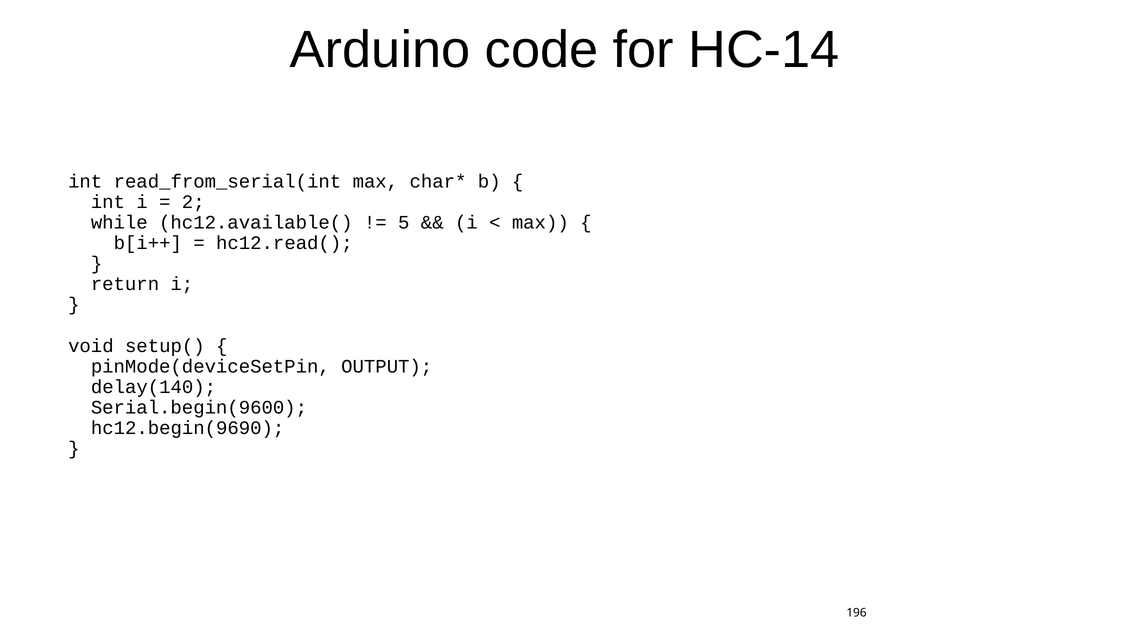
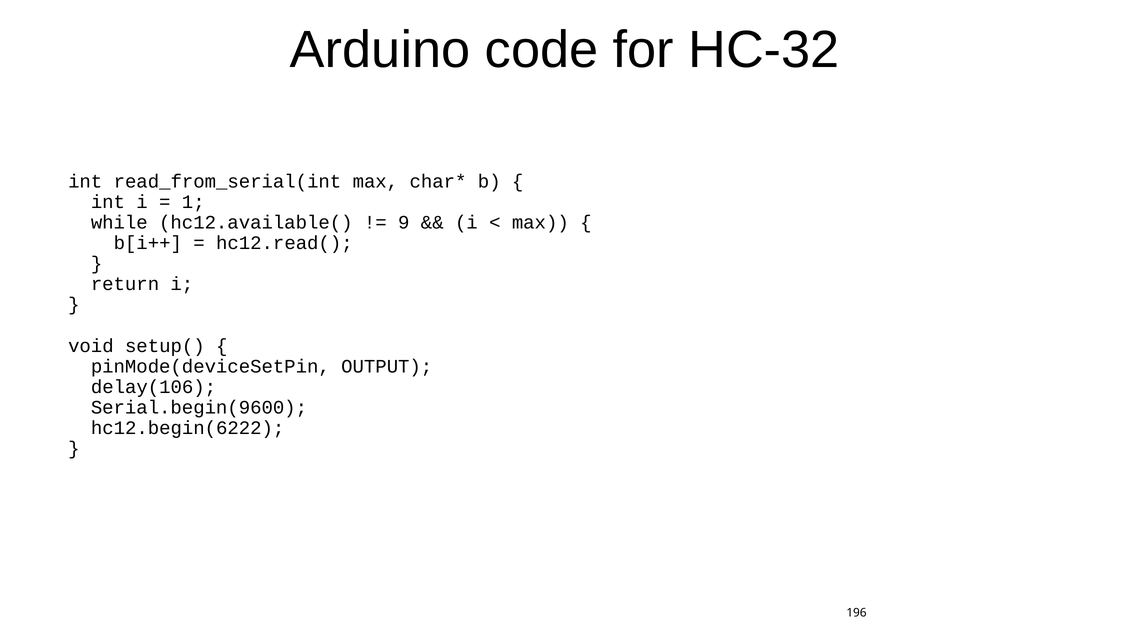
HC-14: HC-14 -> HC-32
2: 2 -> 1
5: 5 -> 9
delay(140: delay(140 -> delay(106
hc12.begin(9690: hc12.begin(9690 -> hc12.begin(6222
